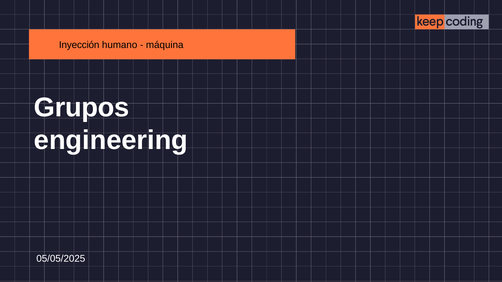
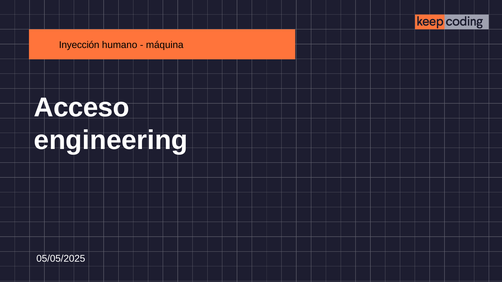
Grupos: Grupos -> Acceso
